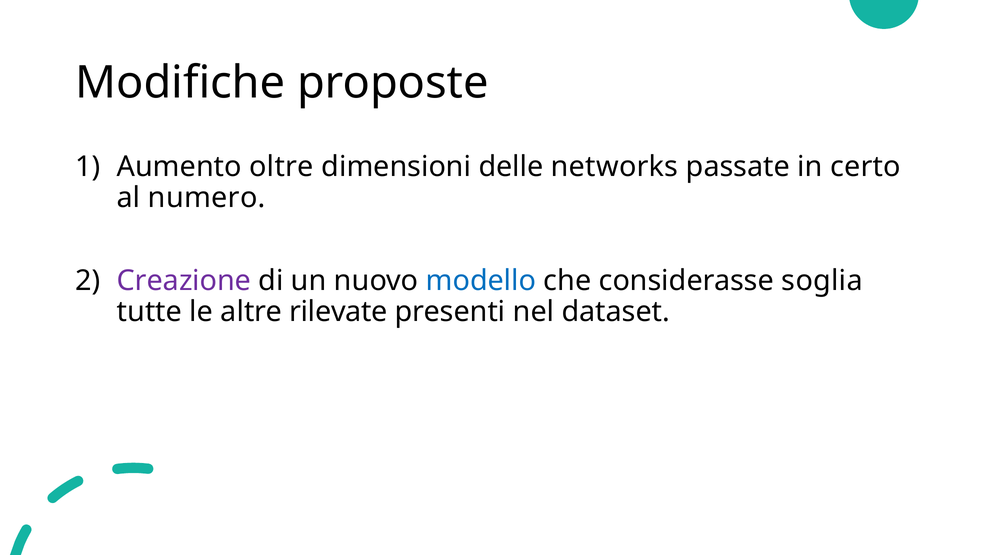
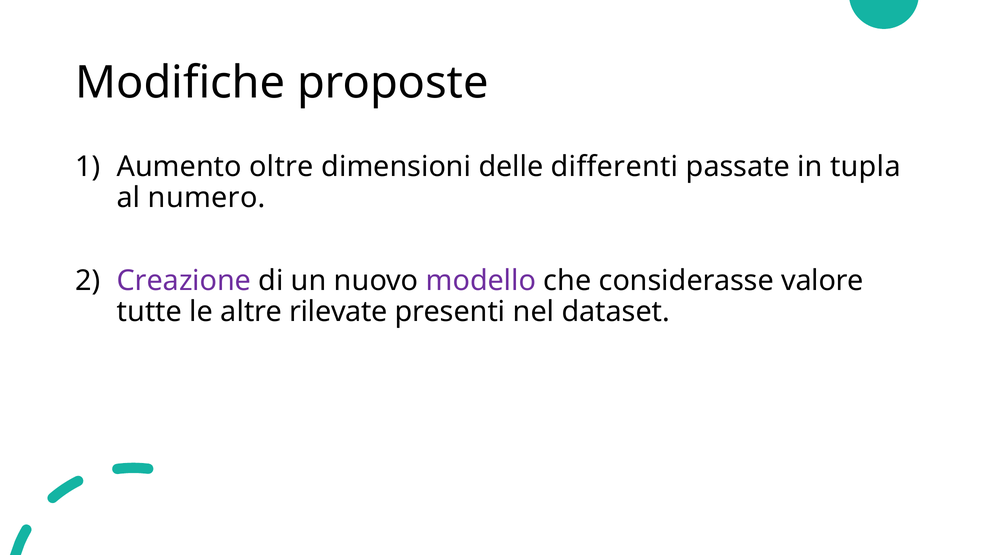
networks: networks -> differenti
certo: certo -> tupla
modello colour: blue -> purple
soglia: soglia -> valore
